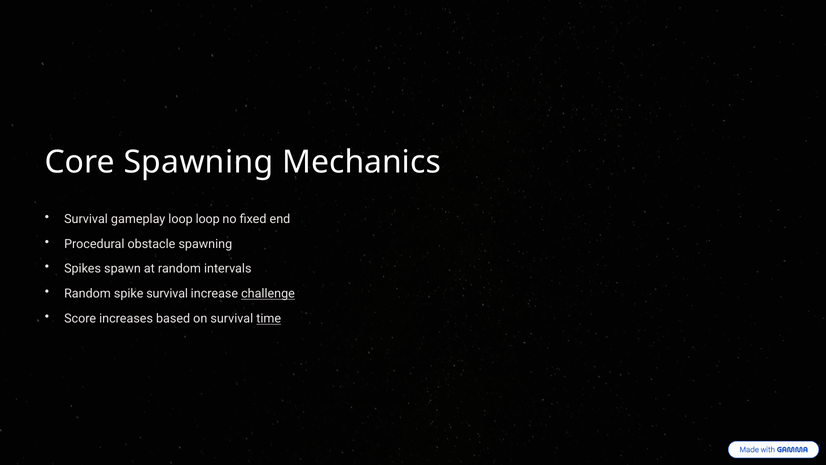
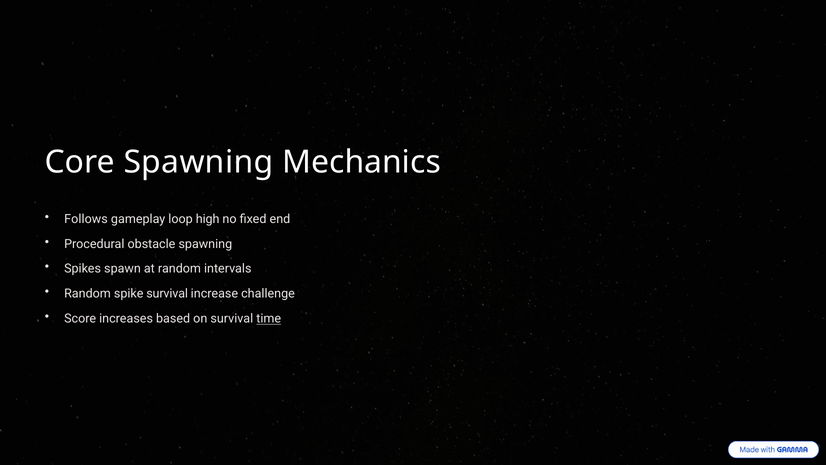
Survival at (86, 219): Survival -> Follows
loop loop: loop -> high
challenge underline: present -> none
